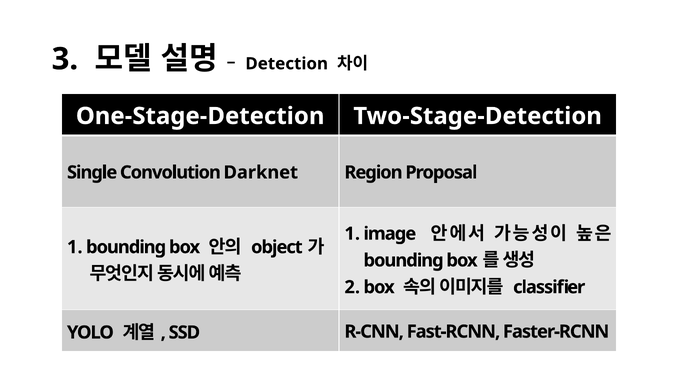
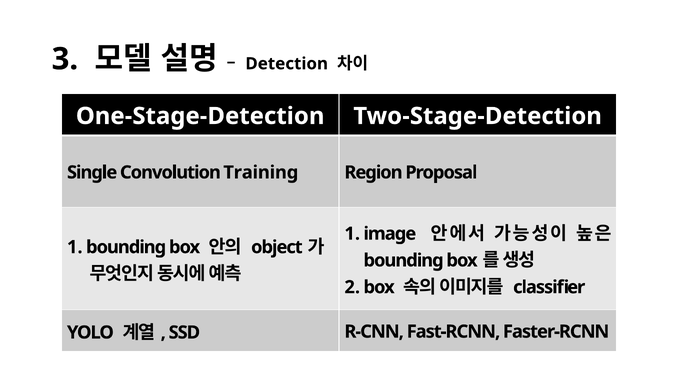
Darknet: Darknet -> Training
